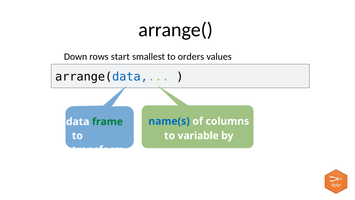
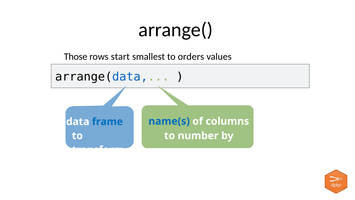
Down: Down -> Those
frame colour: green -> blue
variable: variable -> number
